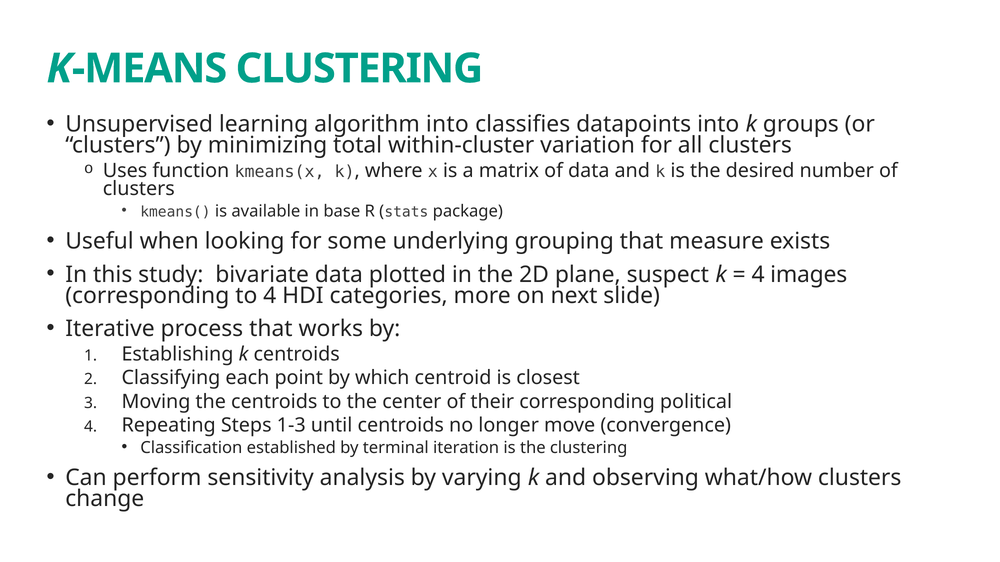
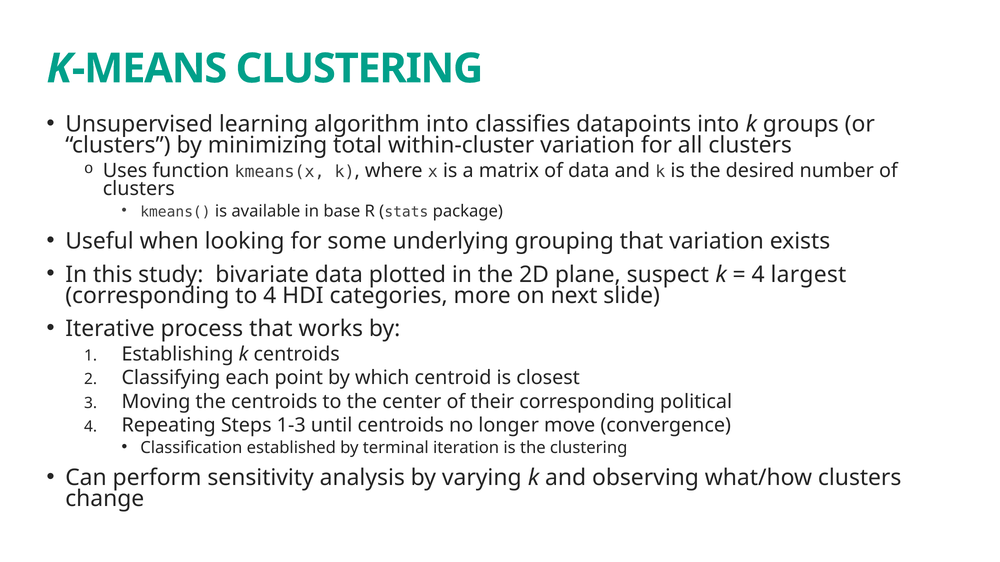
that measure: measure -> variation
images: images -> largest
